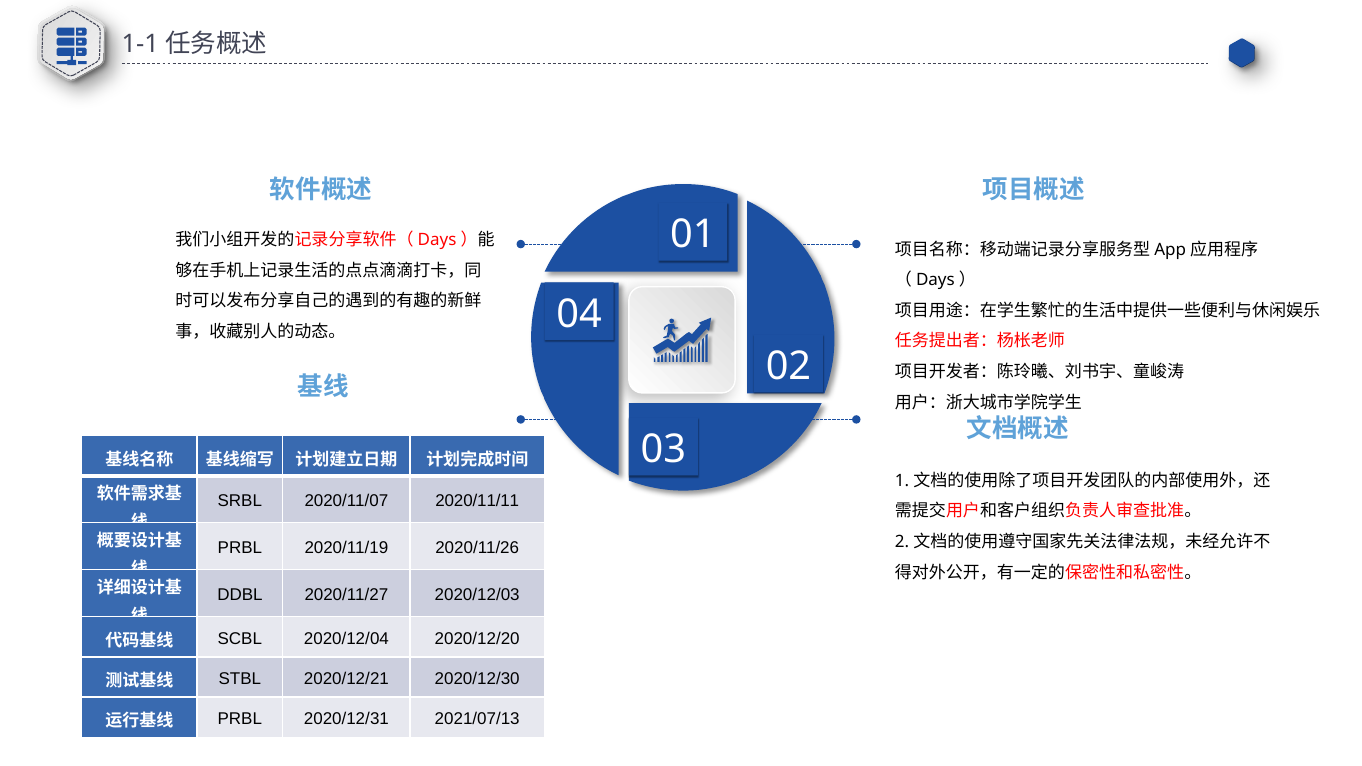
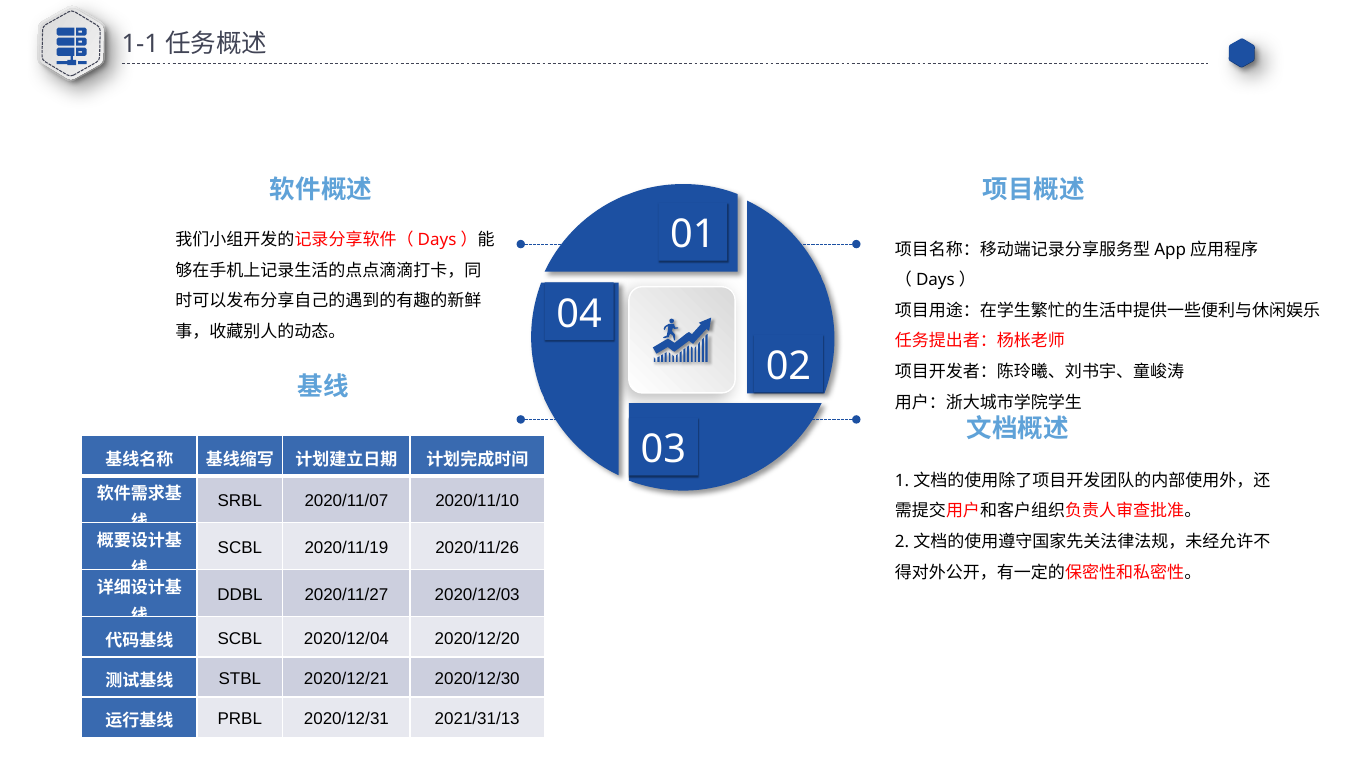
2020/11/11: 2020/11/11 -> 2020/11/10
PRBL at (240, 548): PRBL -> SCBL
2021/07/13: 2021/07/13 -> 2021/31/13
